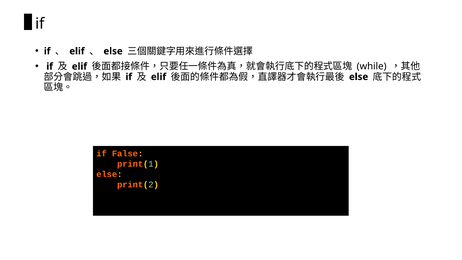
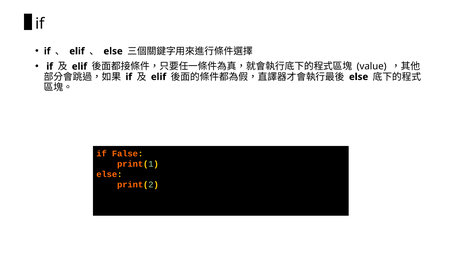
while: while -> value
